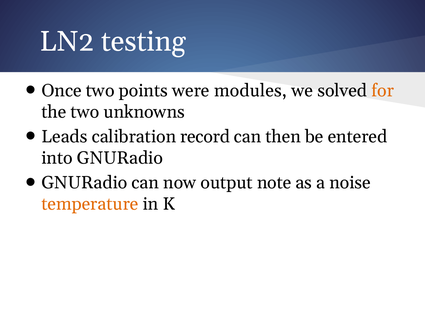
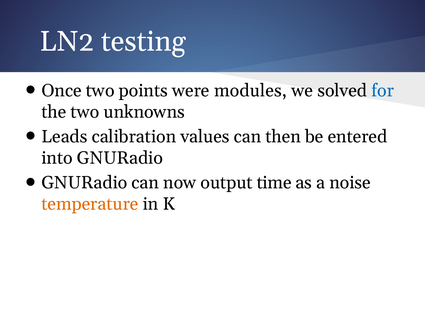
for colour: orange -> blue
record: record -> values
note: note -> time
